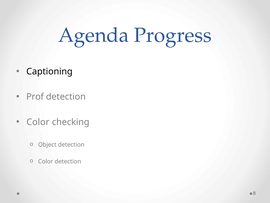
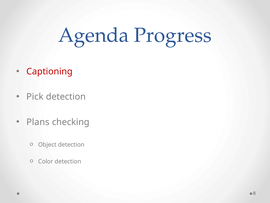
Captioning colour: black -> red
Prof: Prof -> Pick
Color at (38, 122): Color -> Plans
